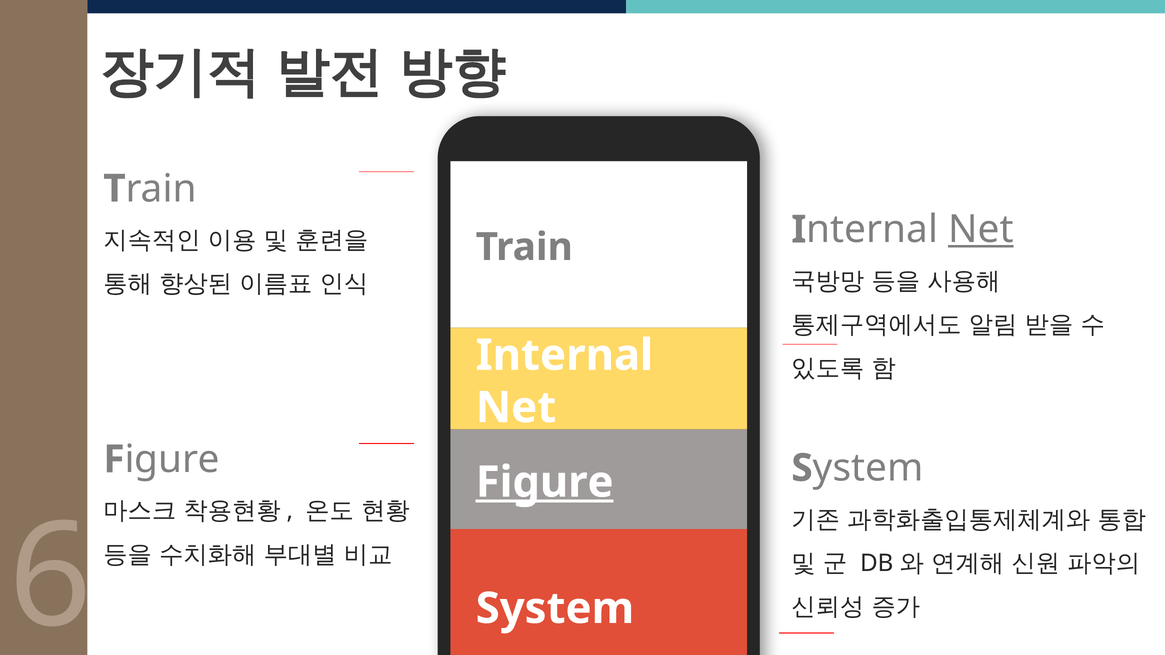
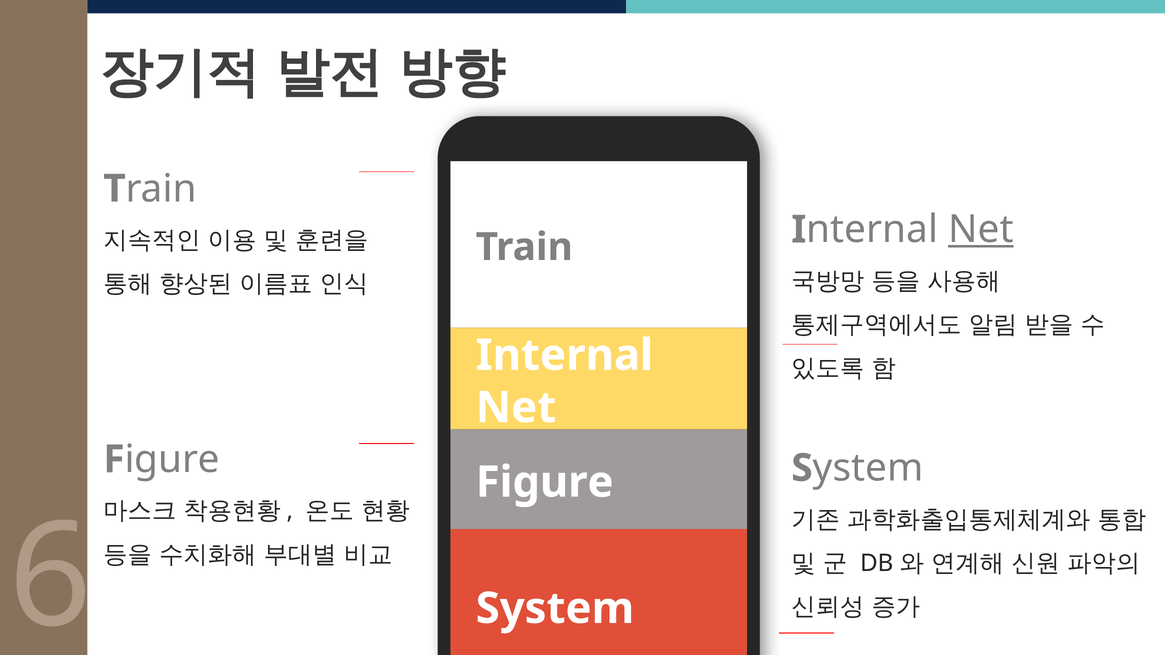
Figure underline: present -> none
